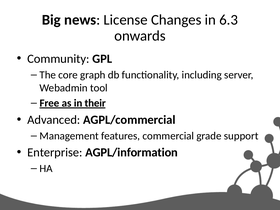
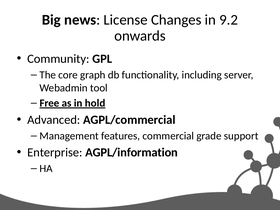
6.3: 6.3 -> 9.2
their: their -> hold
